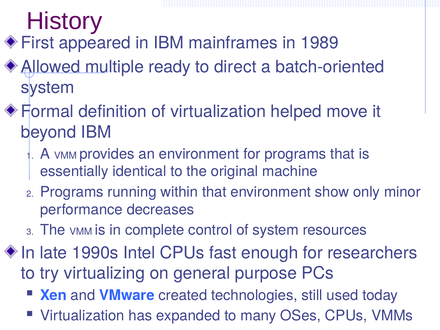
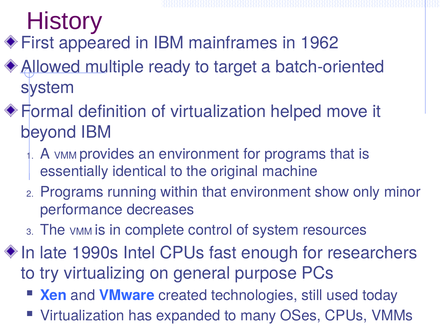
1989: 1989 -> 1962
direct: direct -> target
